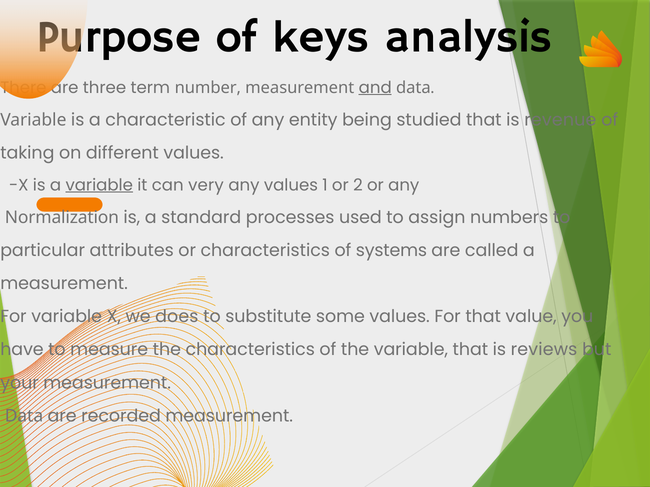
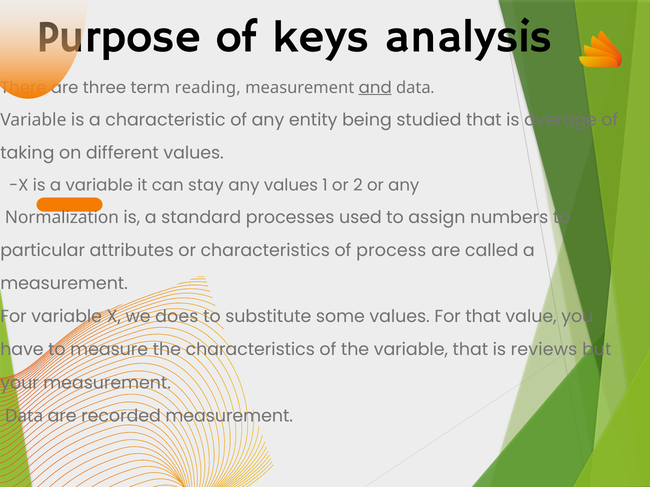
number: number -> reading
revenue: revenue -> average
variable at (99, 185) underline: present -> none
very: very -> stay
systems: systems -> process
